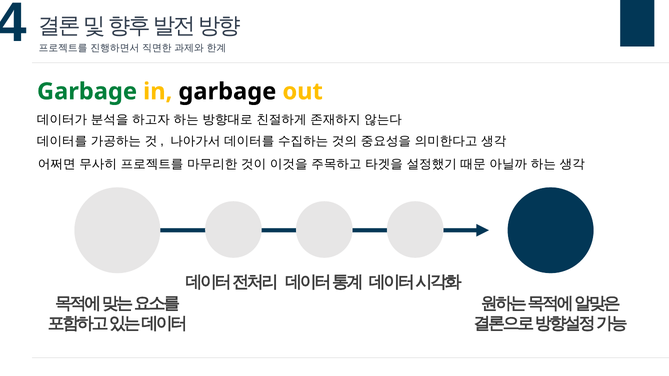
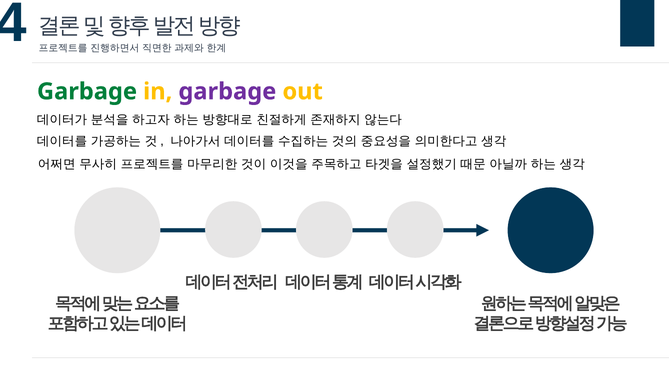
garbage at (227, 92) colour: black -> purple
